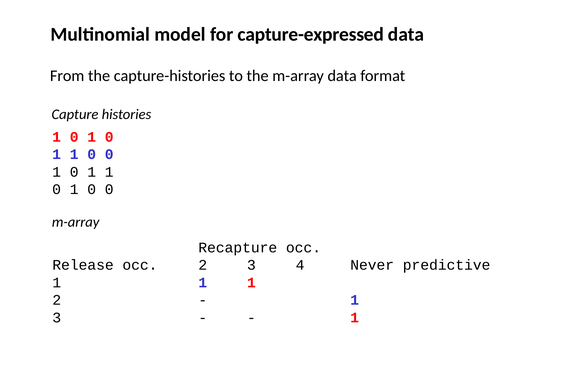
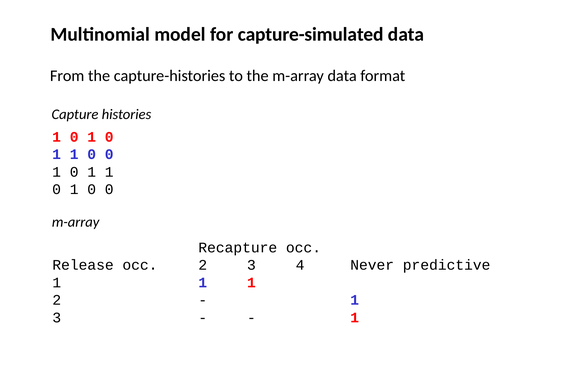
capture-expressed: capture-expressed -> capture-simulated
